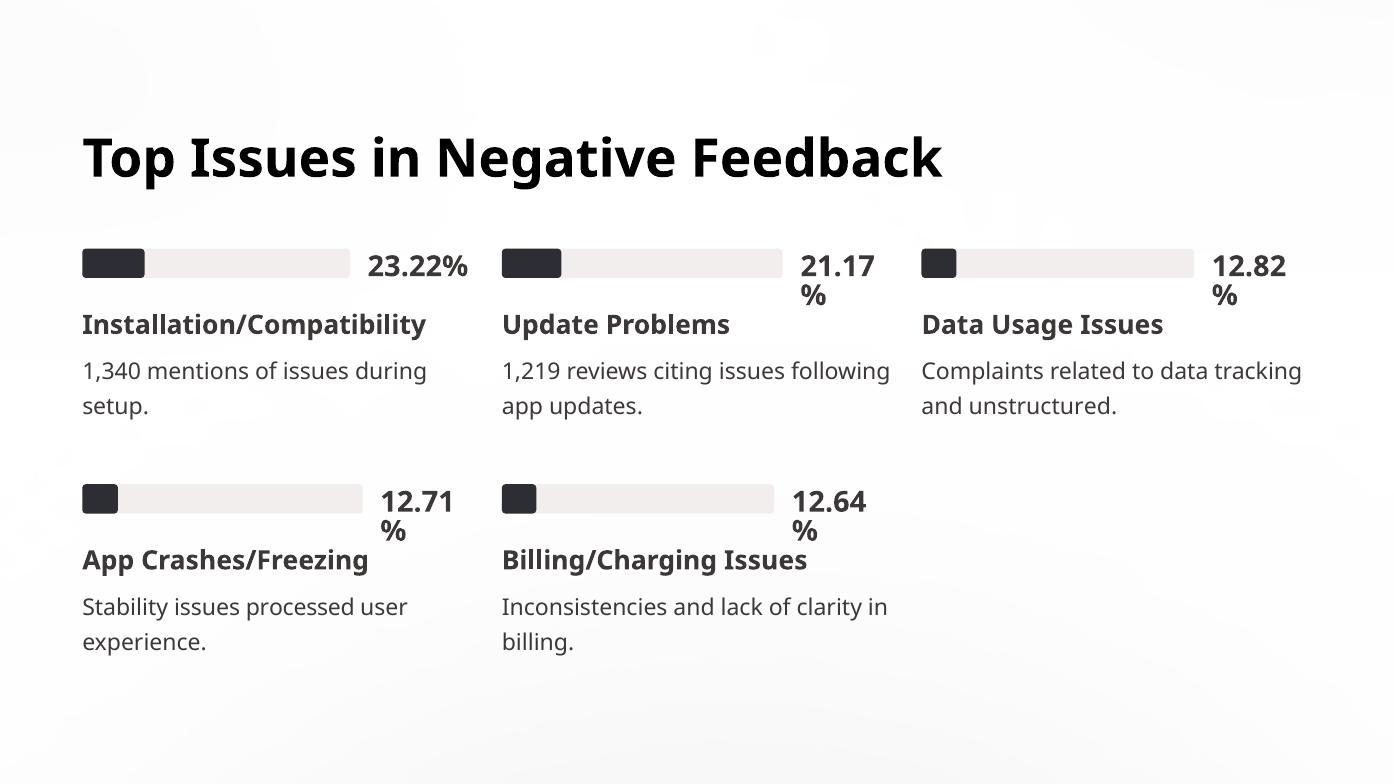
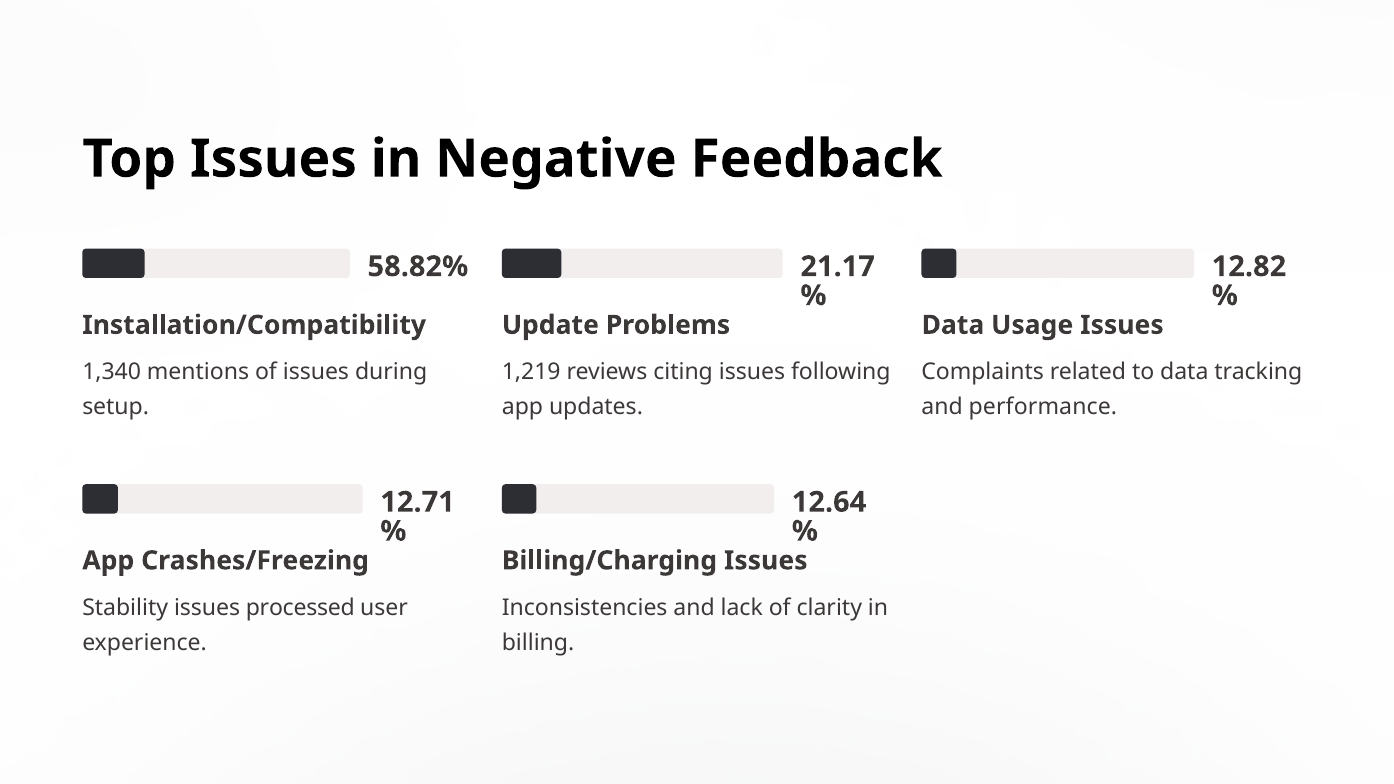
23.22%: 23.22% -> 58.82%
unstructured: unstructured -> performance
